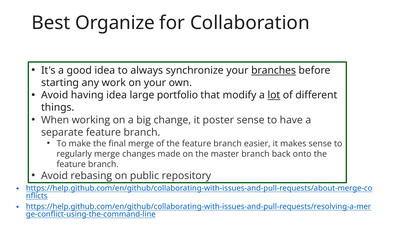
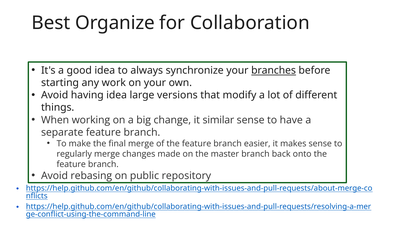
portfolio: portfolio -> versions
lot underline: present -> none
poster: poster -> similar
